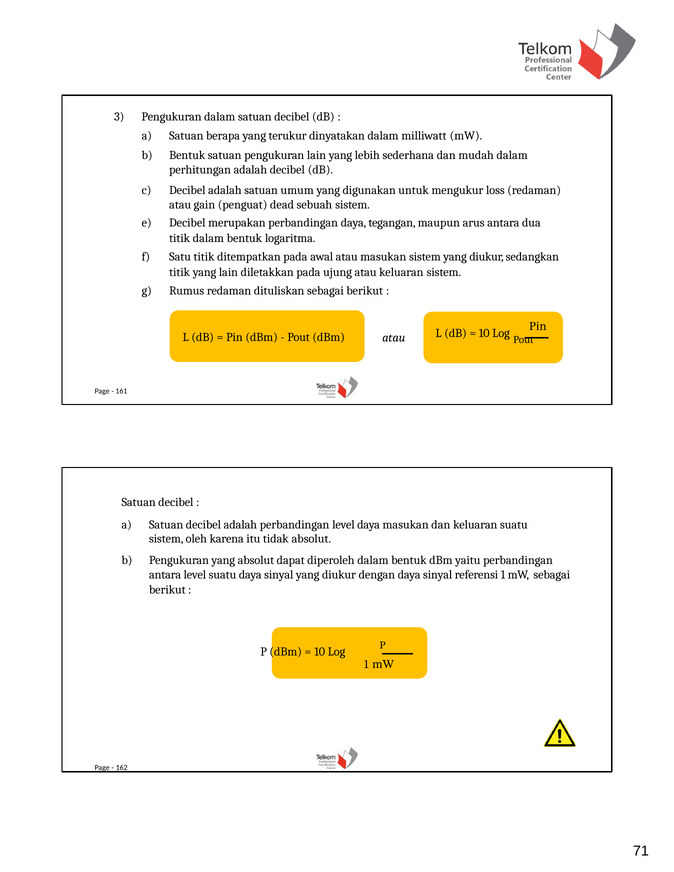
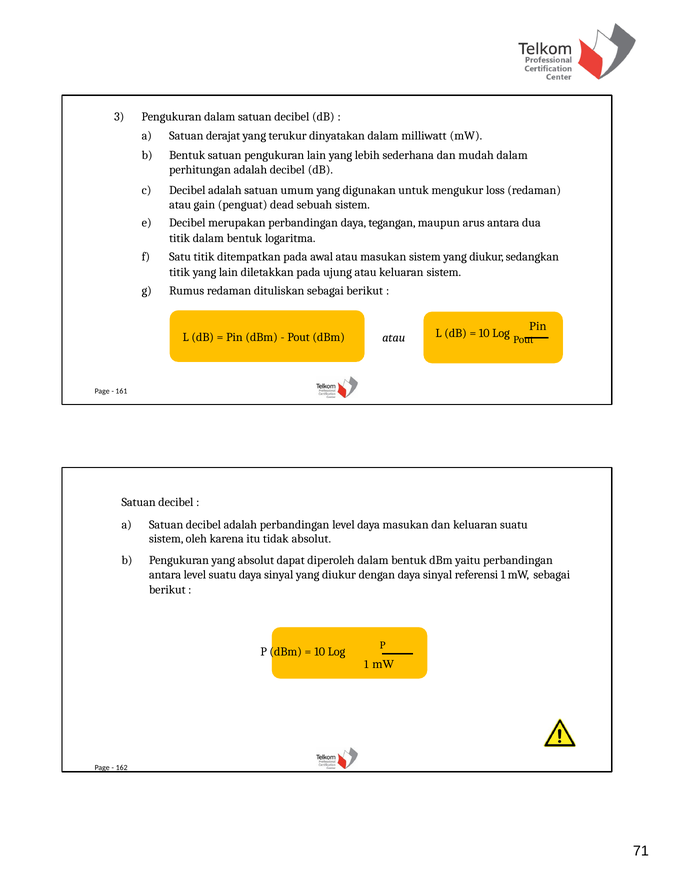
berapa: berapa -> derajat
